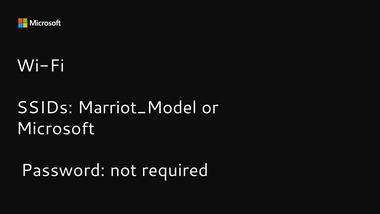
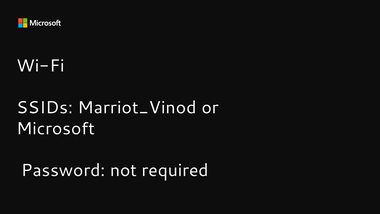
Marriot_Model: Marriot_Model -> Marriot_Vinod
